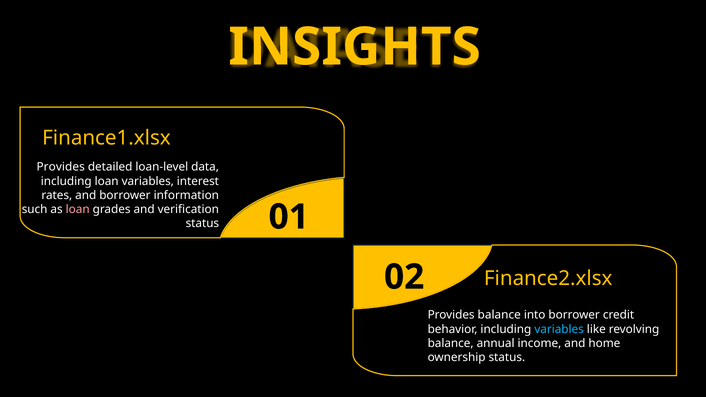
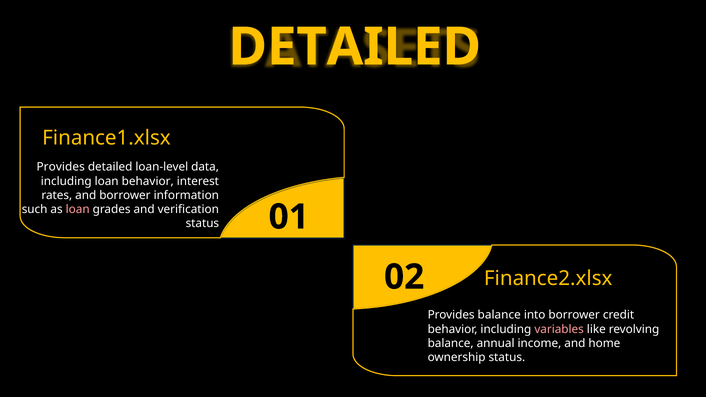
INSIGHTS at (355, 47): INSIGHTS -> DETAILED
loan variables: variables -> behavior
variables at (559, 329) colour: light blue -> pink
